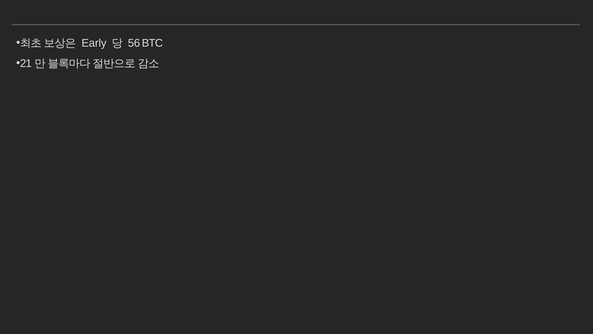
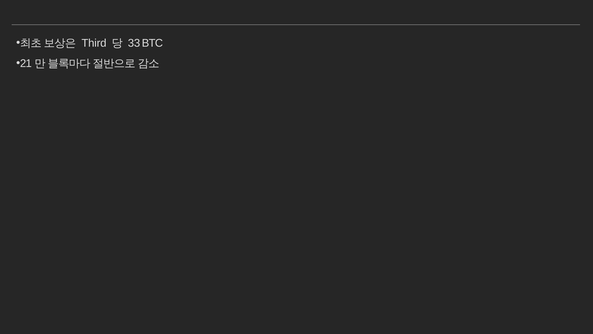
Early: Early -> Third
56: 56 -> 33
